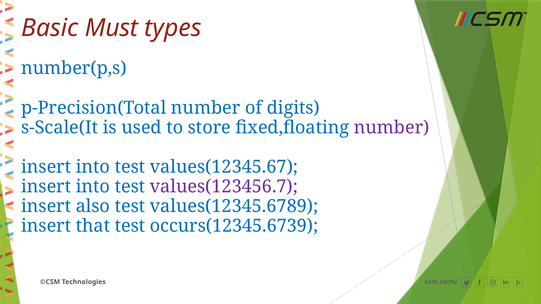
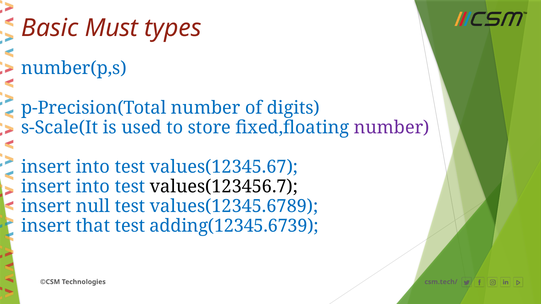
values(123456.7 colour: purple -> black
also: also -> null
occurs(12345.6739: occurs(12345.6739 -> adding(12345.6739
